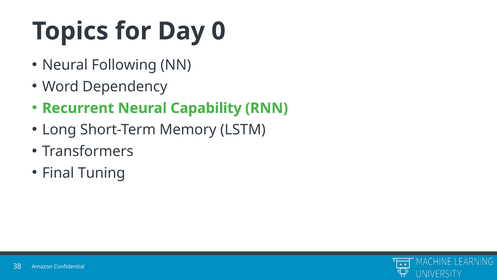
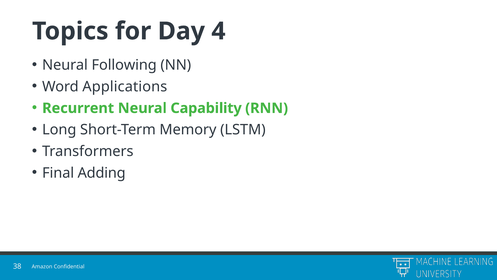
0: 0 -> 4
Dependency: Dependency -> Applications
Tuning: Tuning -> Adding
